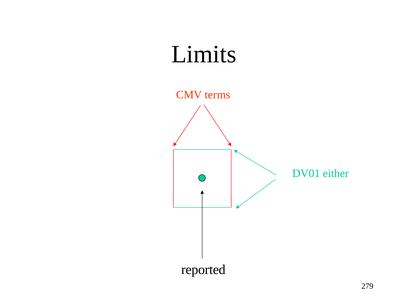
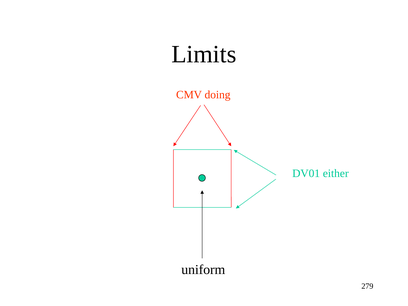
terms: terms -> doing
reported: reported -> uniform
